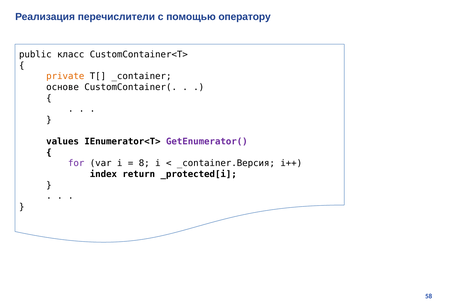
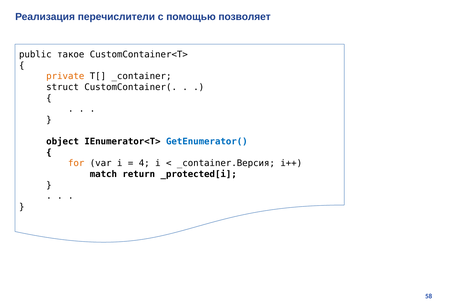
оператору: оператору -> позволяет
класс: класс -> такое
основе: основе -> struct
values: values -> object
GetEnumerator( colour: purple -> blue
for colour: purple -> orange
8: 8 -> 4
index: index -> match
